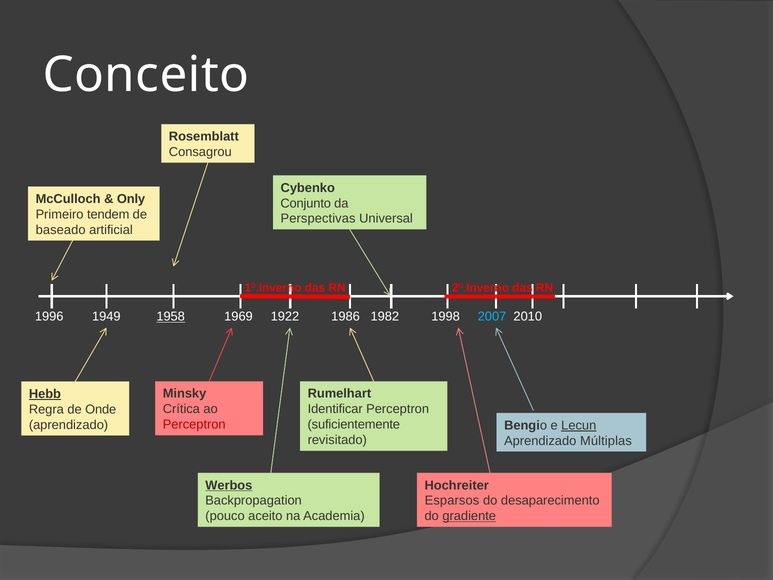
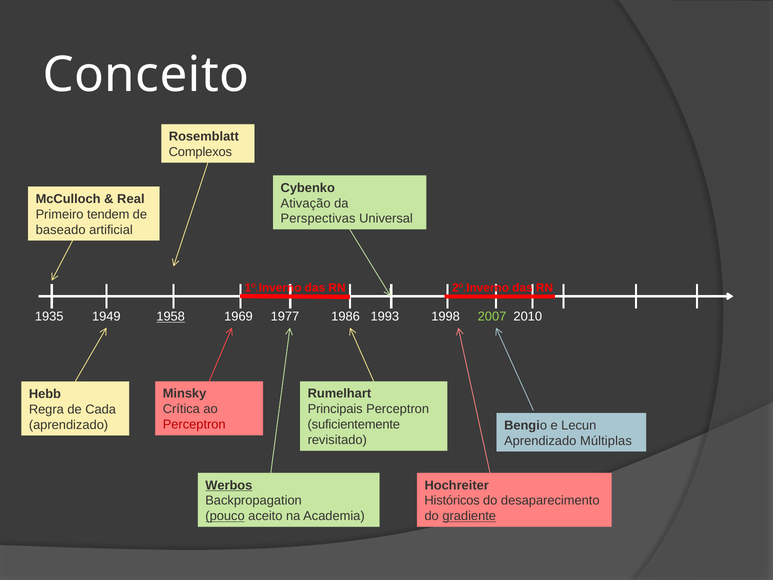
Consagrou: Consagrou -> Complexos
Only: Only -> Real
Conjunto: Conjunto -> Ativação
1996: 1996 -> 1935
1922: 1922 -> 1977
1982: 1982 -> 1993
2007 colour: light blue -> light green
Hebb underline: present -> none
Identificar: Identificar -> Principais
Onde: Onde -> Cada
Lecun underline: present -> none
Esparsos: Esparsos -> Históricos
pouco underline: none -> present
